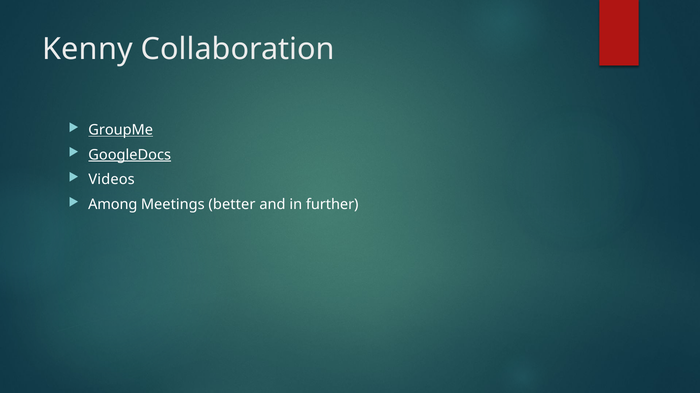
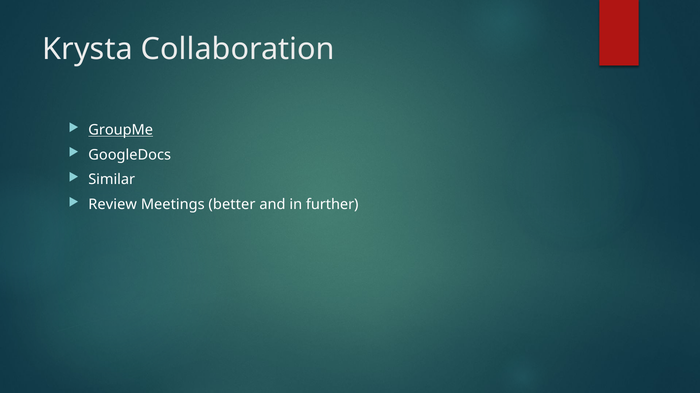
Kenny: Kenny -> Krysta
GoogleDocs underline: present -> none
Videos: Videos -> Similar
Among: Among -> Review
